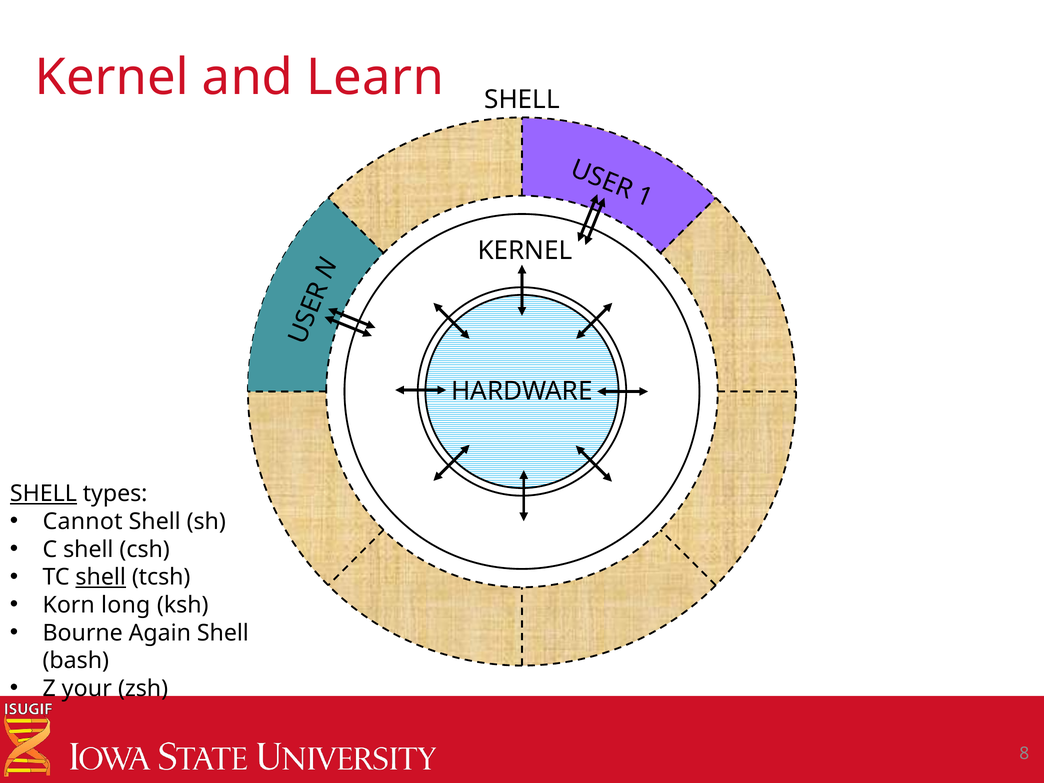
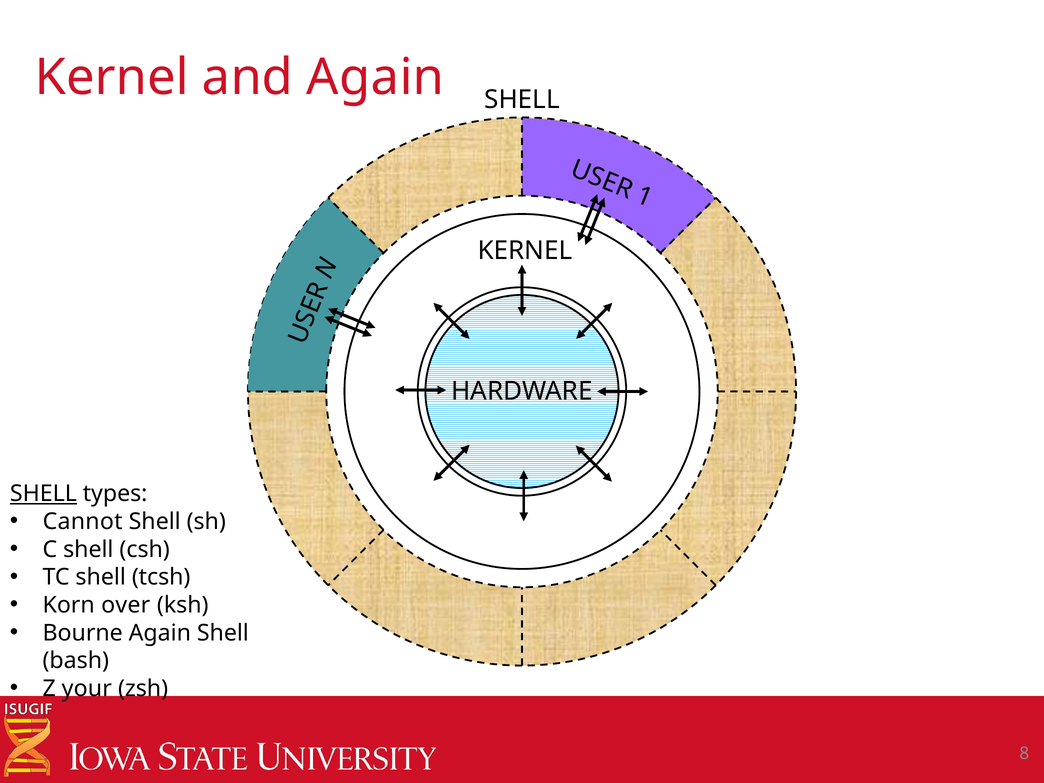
and Learn: Learn -> Again
shell at (101, 577) underline: present -> none
long: long -> over
